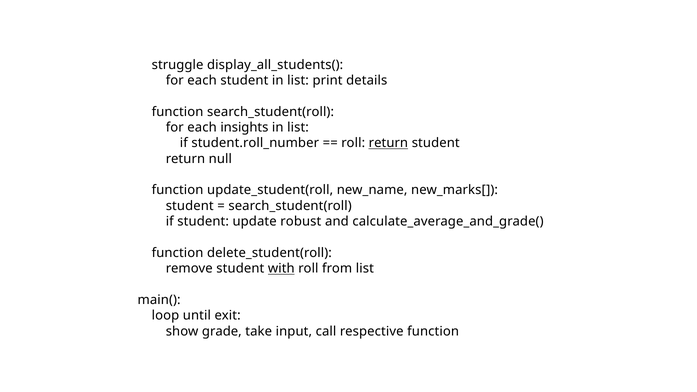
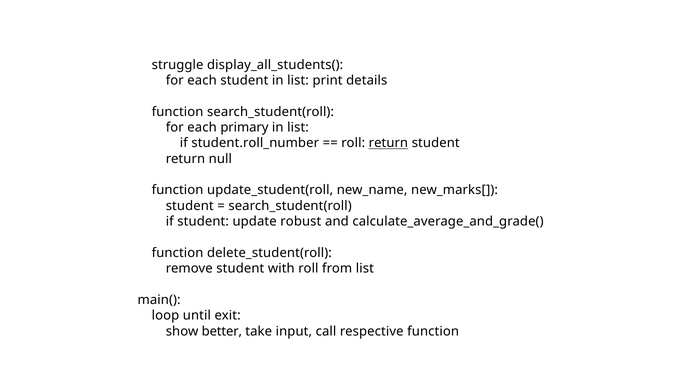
insights: insights -> primary
with underline: present -> none
grade: grade -> better
